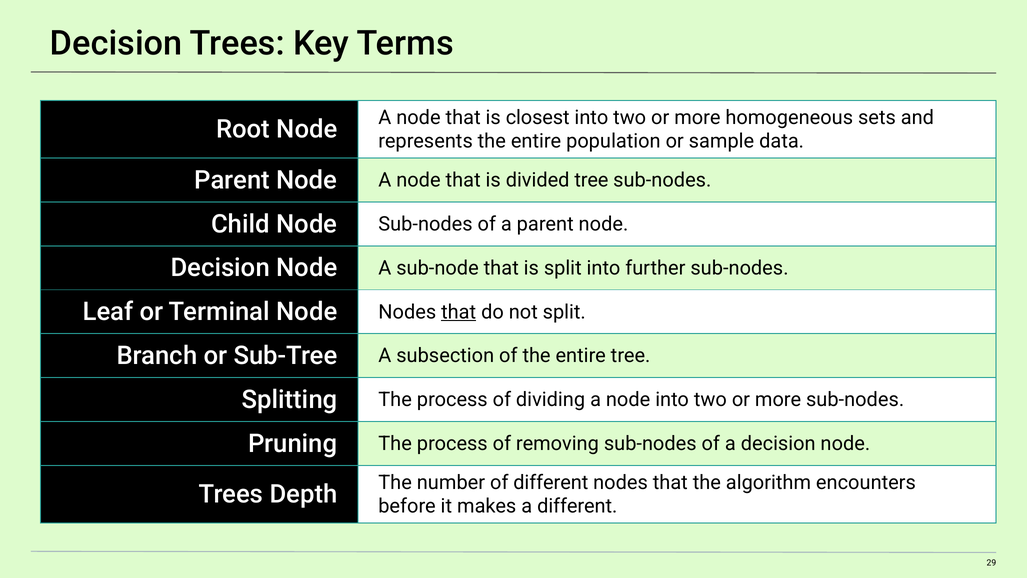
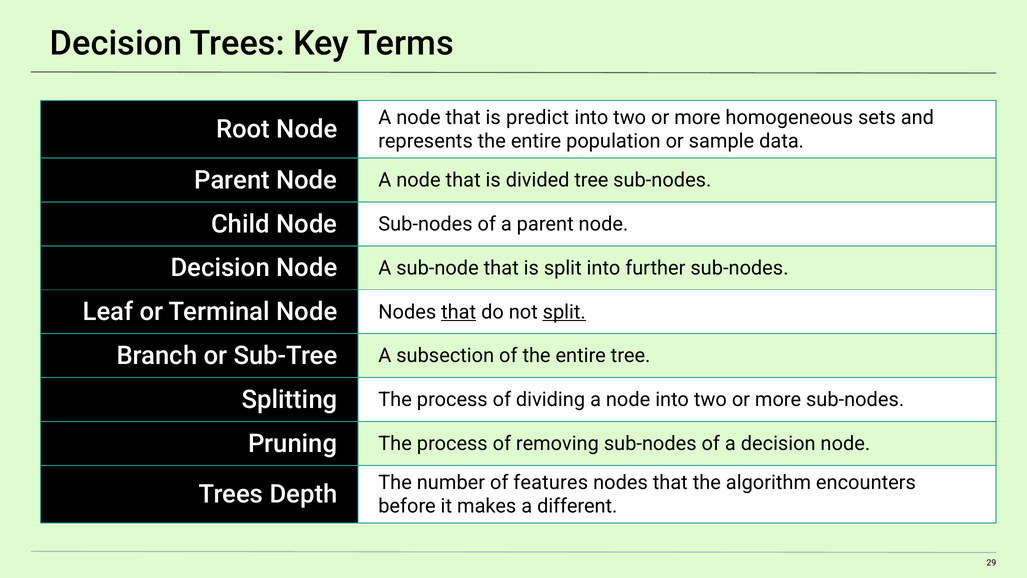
closest: closest -> predict
split at (564, 312) underline: none -> present
of different: different -> features
